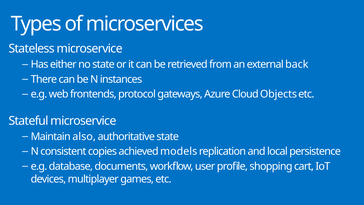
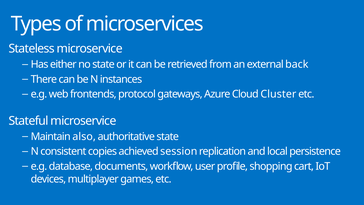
Objects: Objects -> Cluster
models: models -> session
